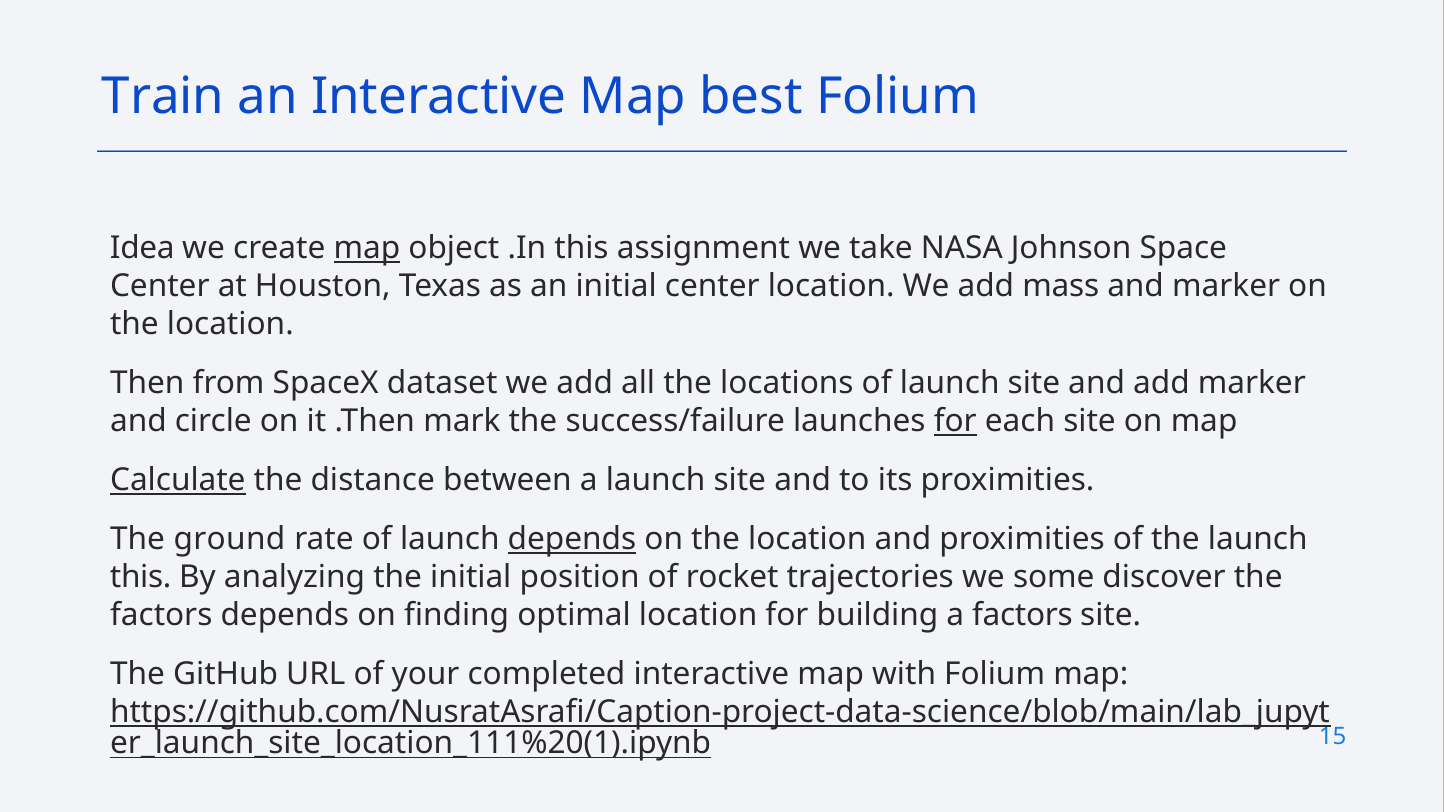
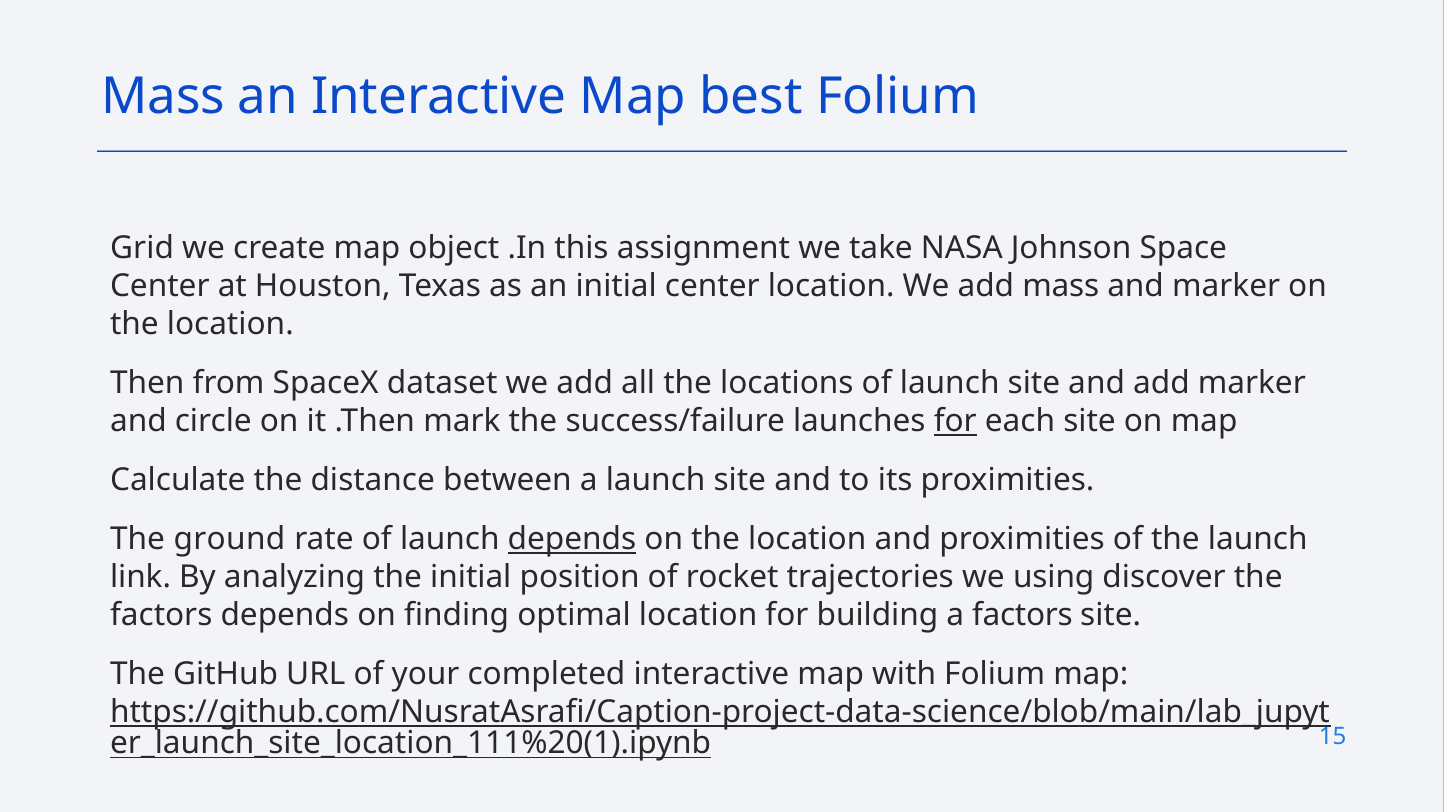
Train at (163, 96): Train -> Mass
Idea: Idea -> Grid
map at (367, 249) underline: present -> none
Calculate underline: present -> none
this at (141, 577): this -> link
some: some -> using
